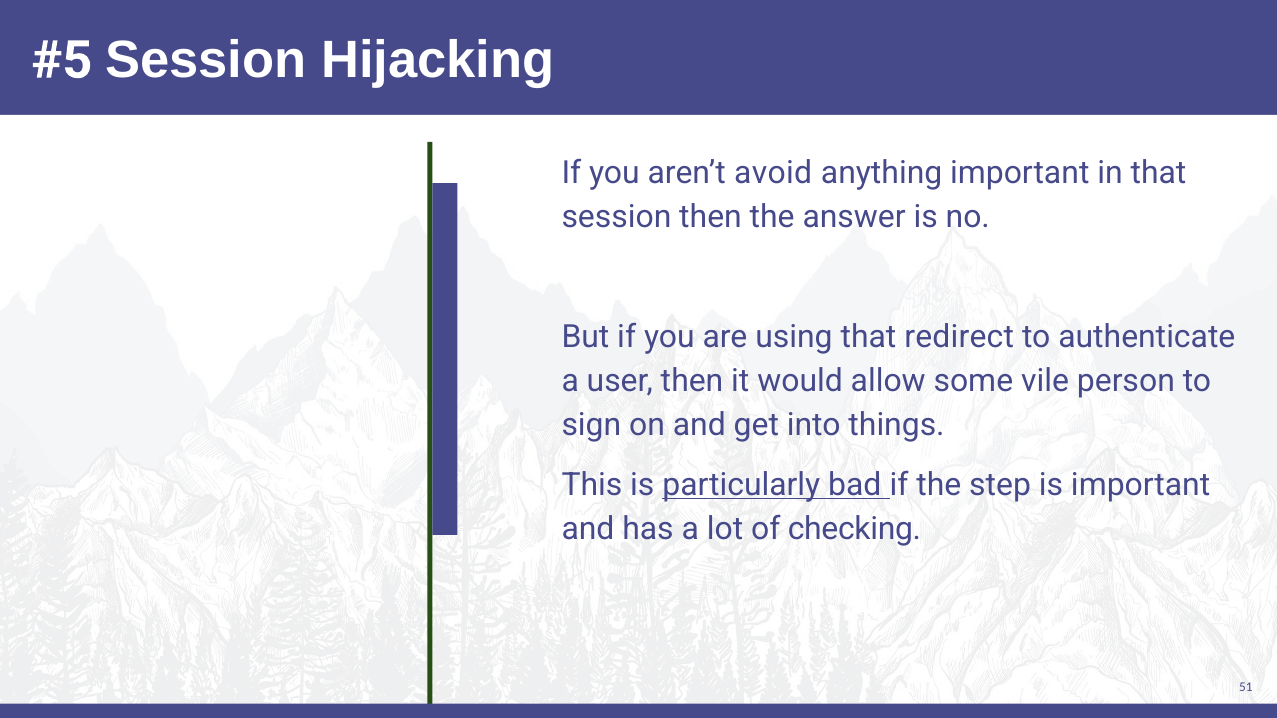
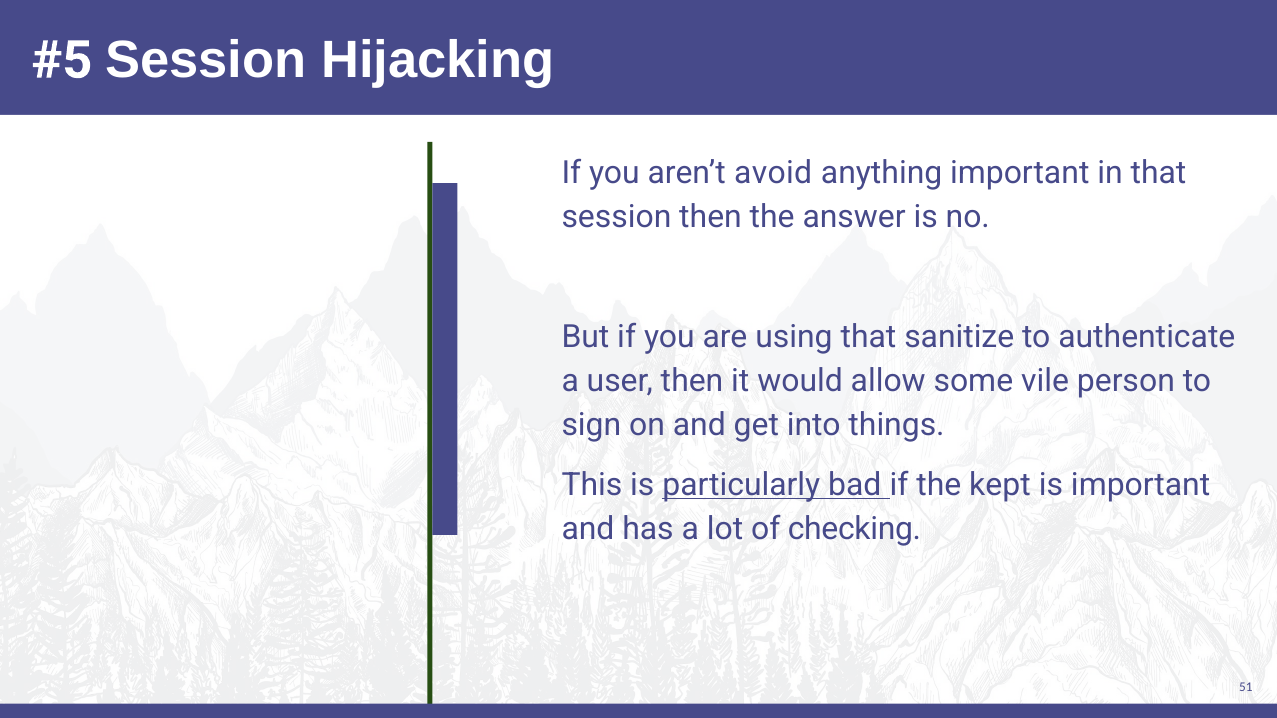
redirect: redirect -> sanitize
step: step -> kept
